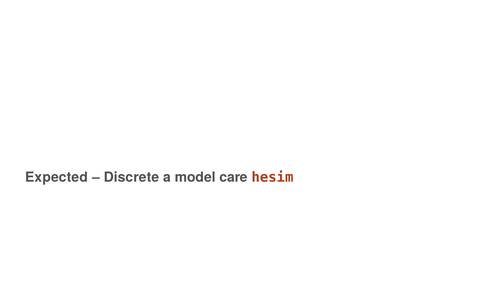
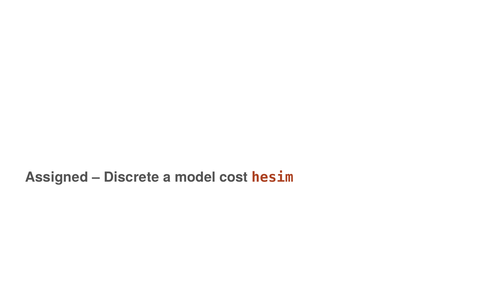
Expected: Expected -> Assigned
care: care -> cost
